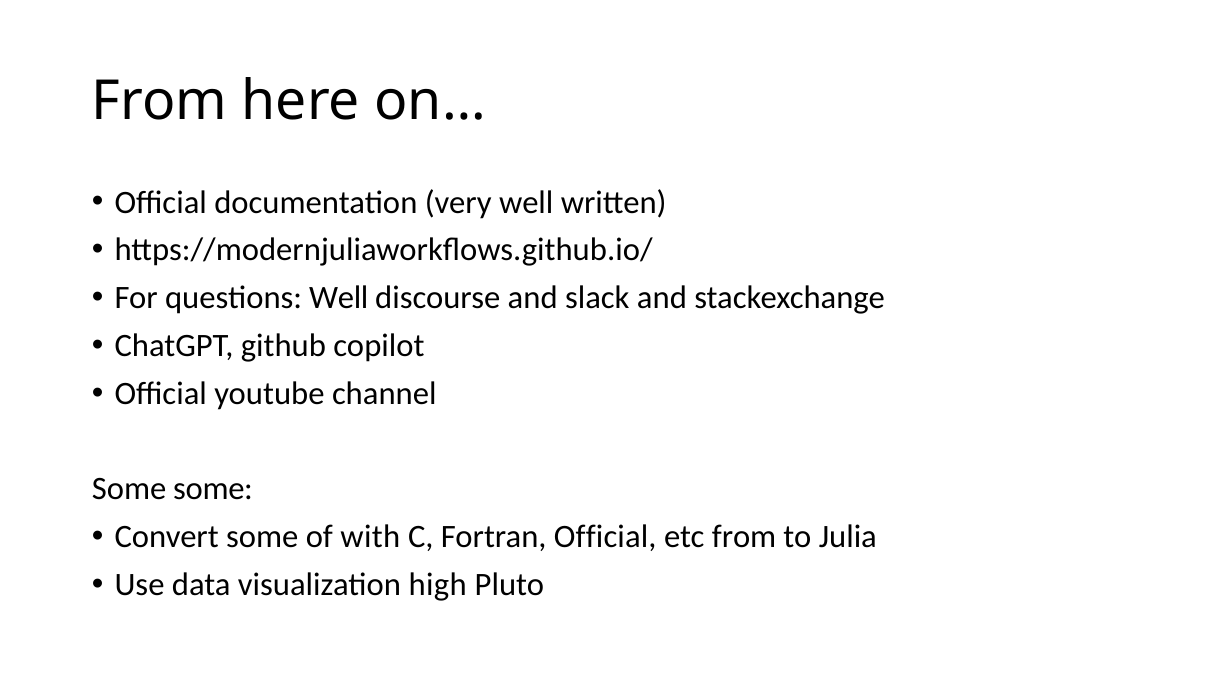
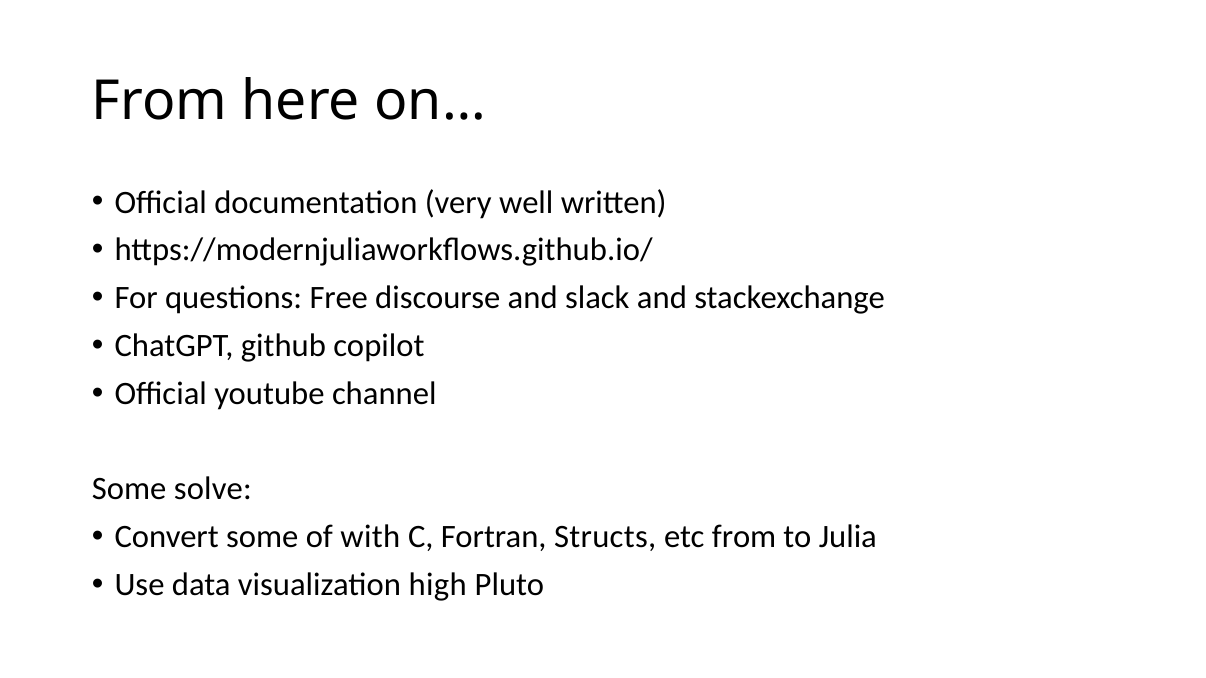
questions Well: Well -> Free
Some some: some -> solve
Fortran Official: Official -> Structs
